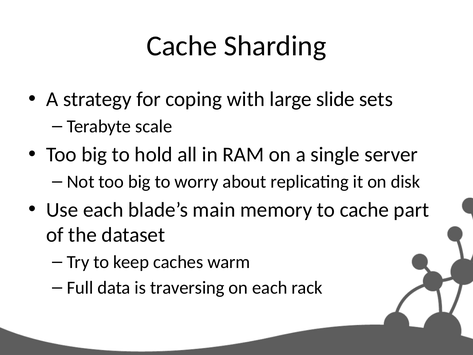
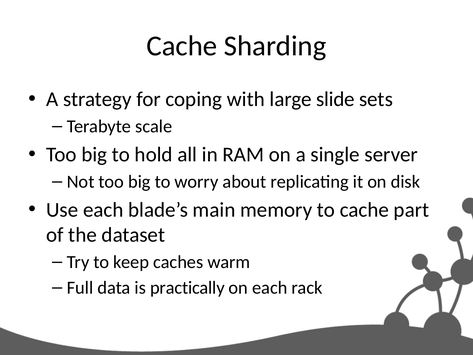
traversing: traversing -> practically
